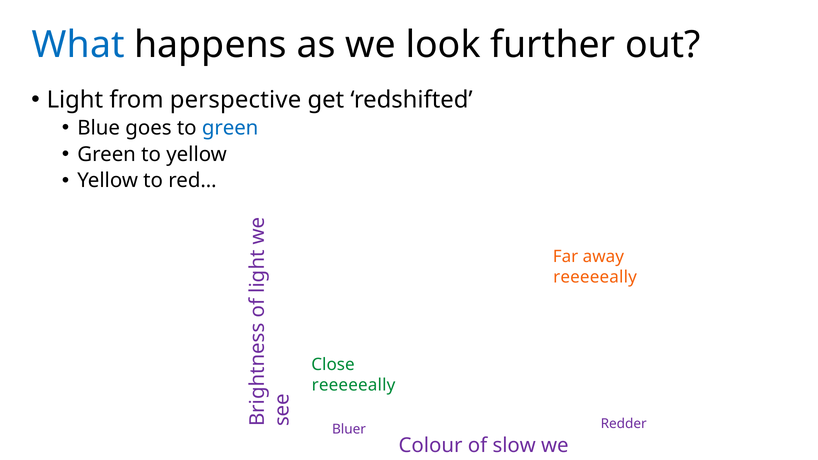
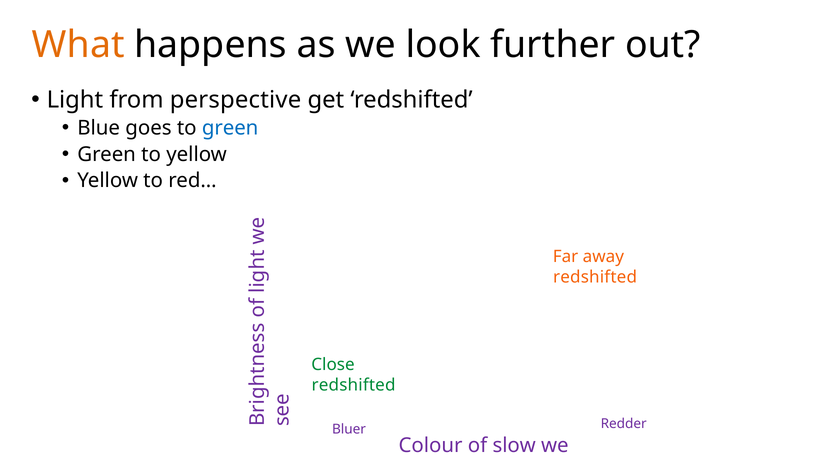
What colour: blue -> orange
reeeeeally at (595, 277): reeeeeally -> redshifted
reeeeeally at (354, 385): reeeeeally -> redshifted
